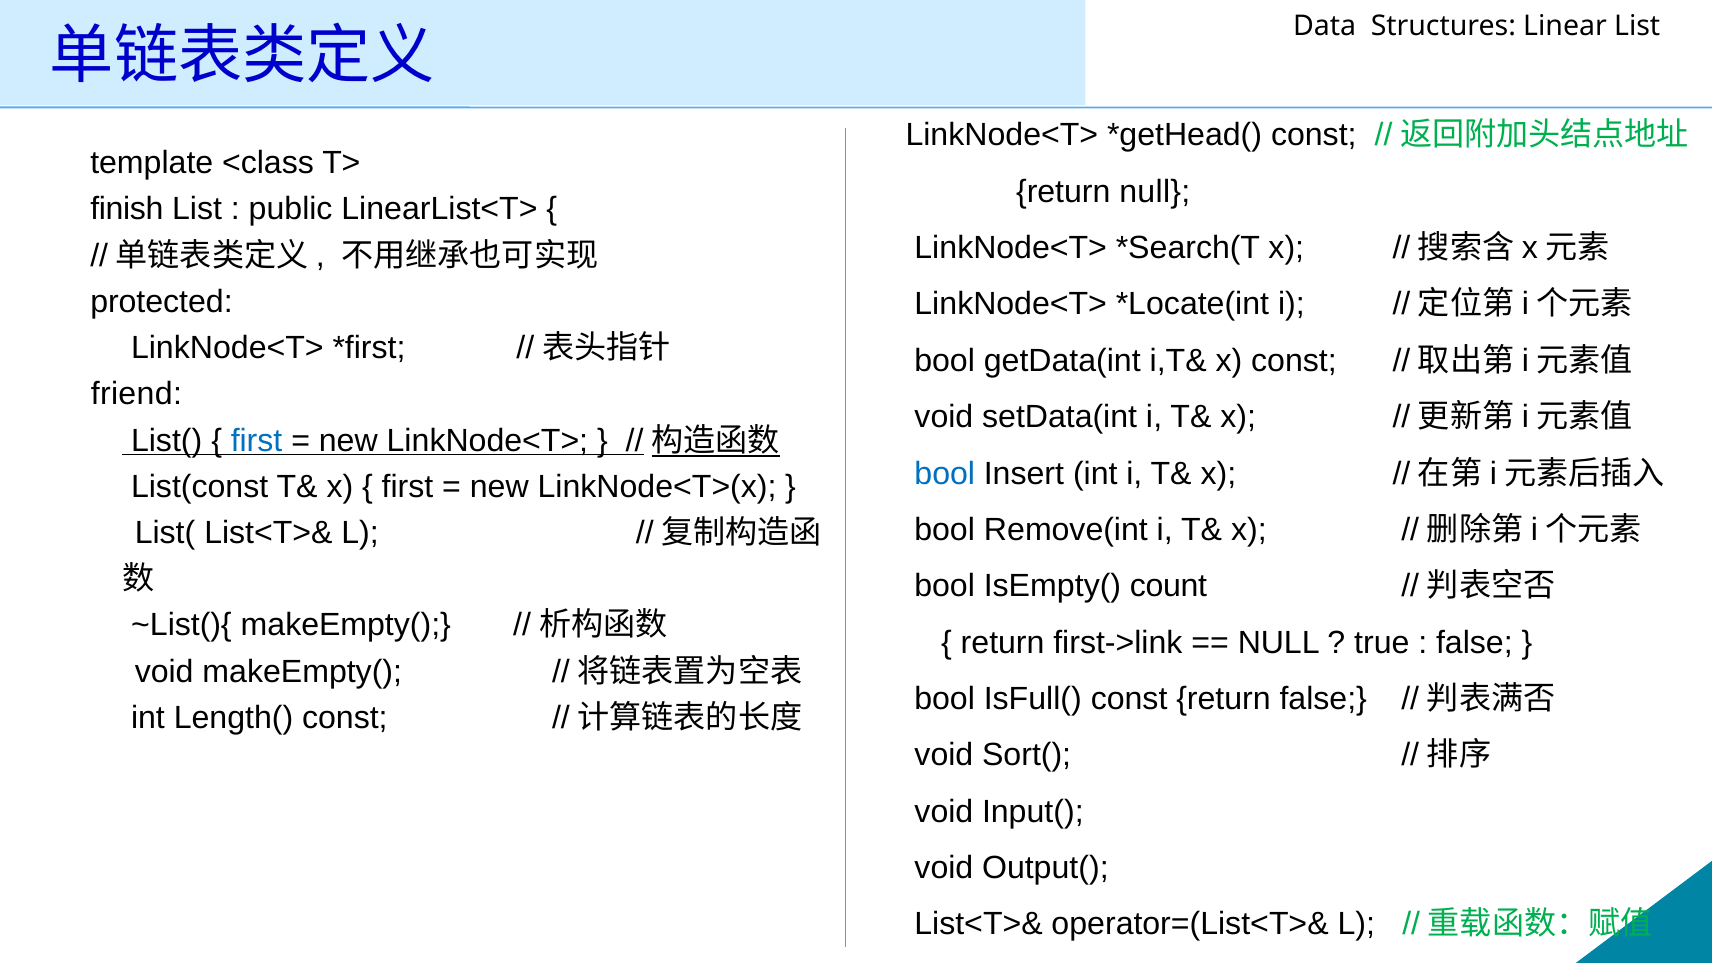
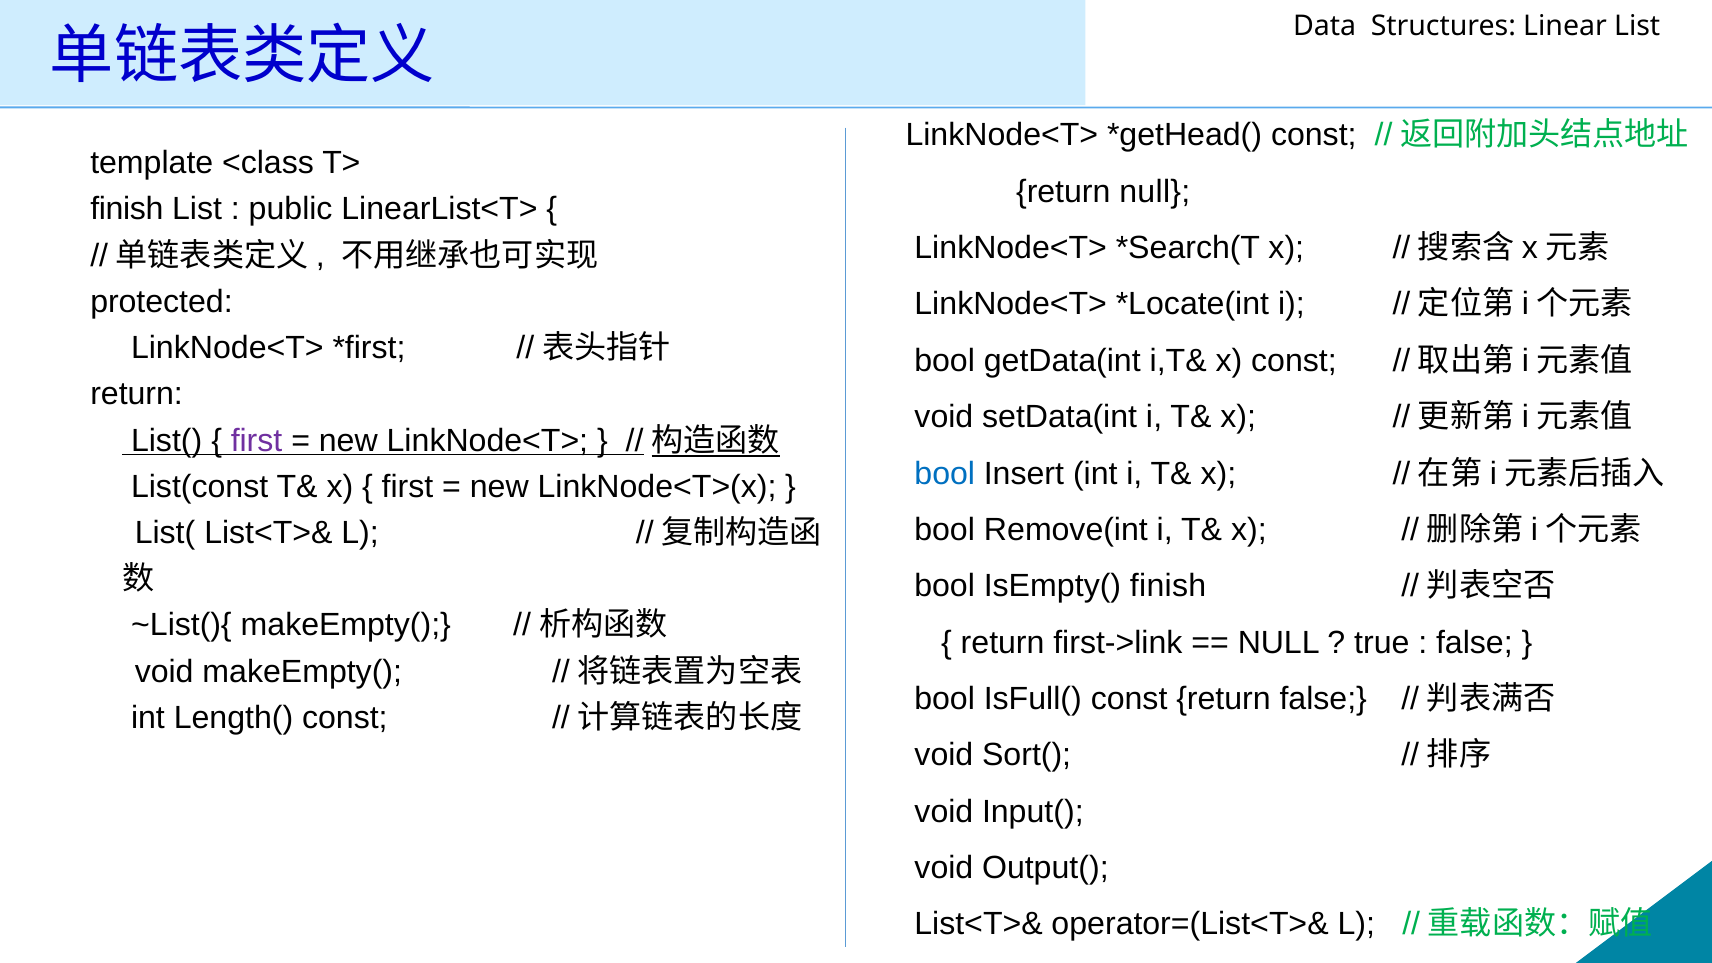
friend at (136, 394): friend -> return
first at (257, 440) colour: blue -> purple
IsEmpty( count: count -> finish
